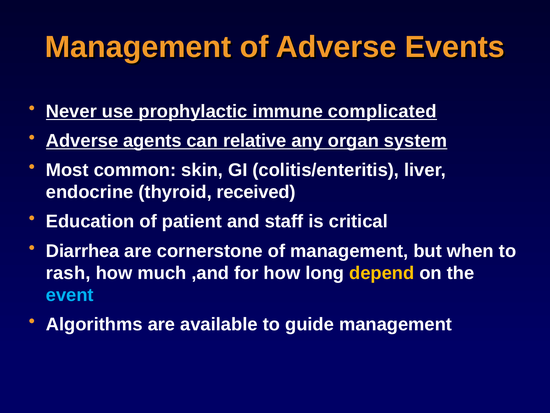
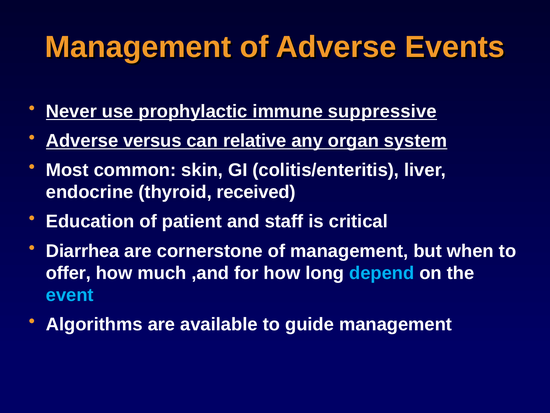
complicated: complicated -> suppressive
agents: agents -> versus
rash: rash -> offer
depend colour: yellow -> light blue
